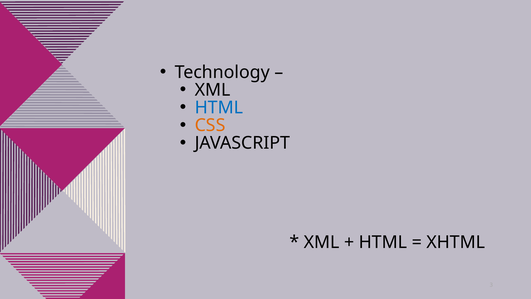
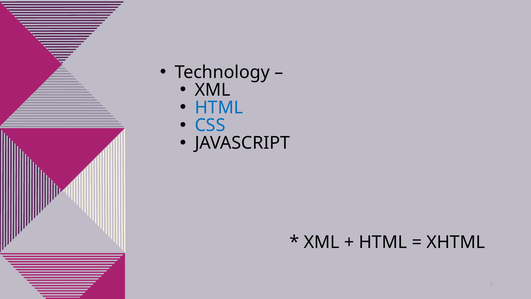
CSS colour: orange -> blue
